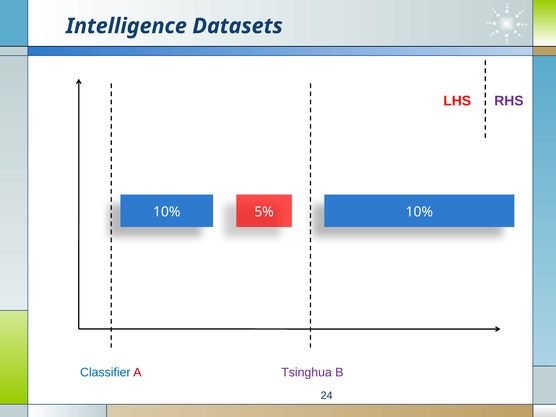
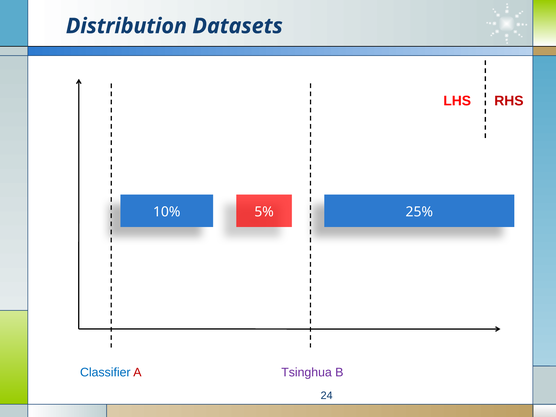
Intelligence: Intelligence -> Distribution
RHS colour: purple -> red
10% at (419, 212): 10% -> 25%
